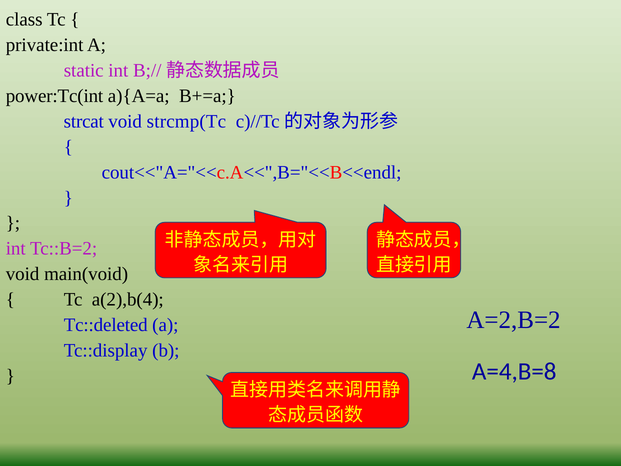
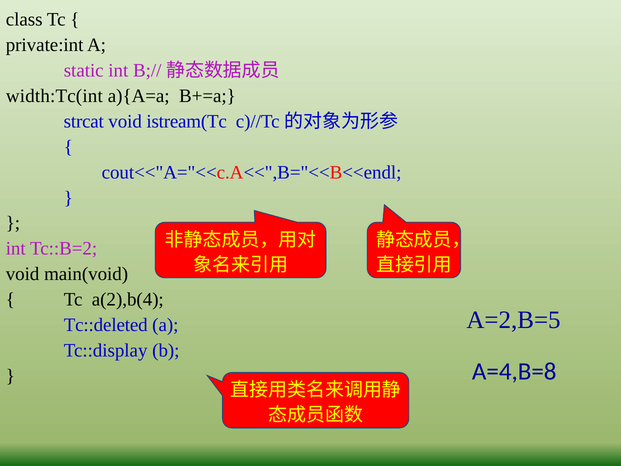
power:Tc(int: power:Tc(int -> width:Tc(int
strcmp(Tc: strcmp(Tc -> istream(Tc
A=2,B=2: A=2,B=2 -> A=2,B=5
